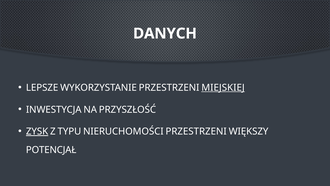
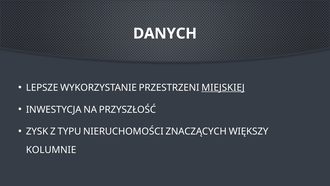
ZYSK underline: present -> none
NIERUCHOMOŚCI PRZESTRZENI: PRZESTRZENI -> ZNACZĄCYCH
POTENCJAŁ: POTENCJAŁ -> KOLUMNIE
